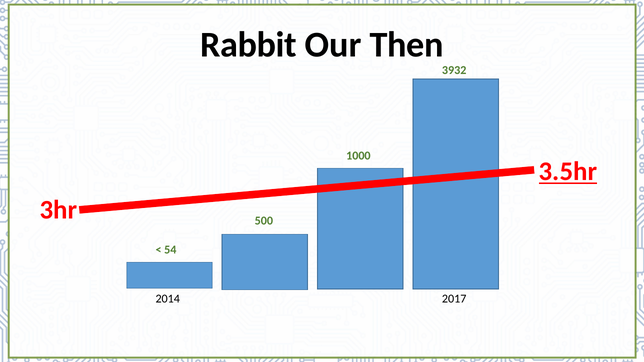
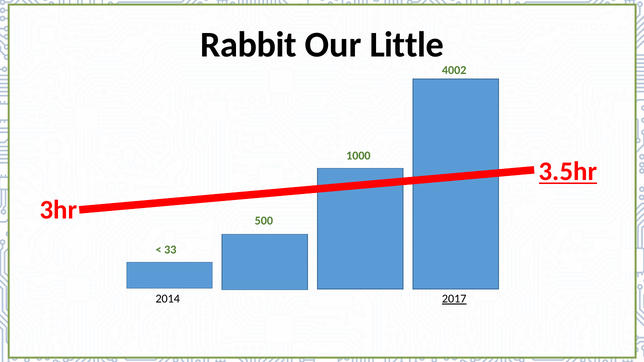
Then: Then -> Little
3932: 3932 -> 4002
54: 54 -> 33
2017 underline: none -> present
